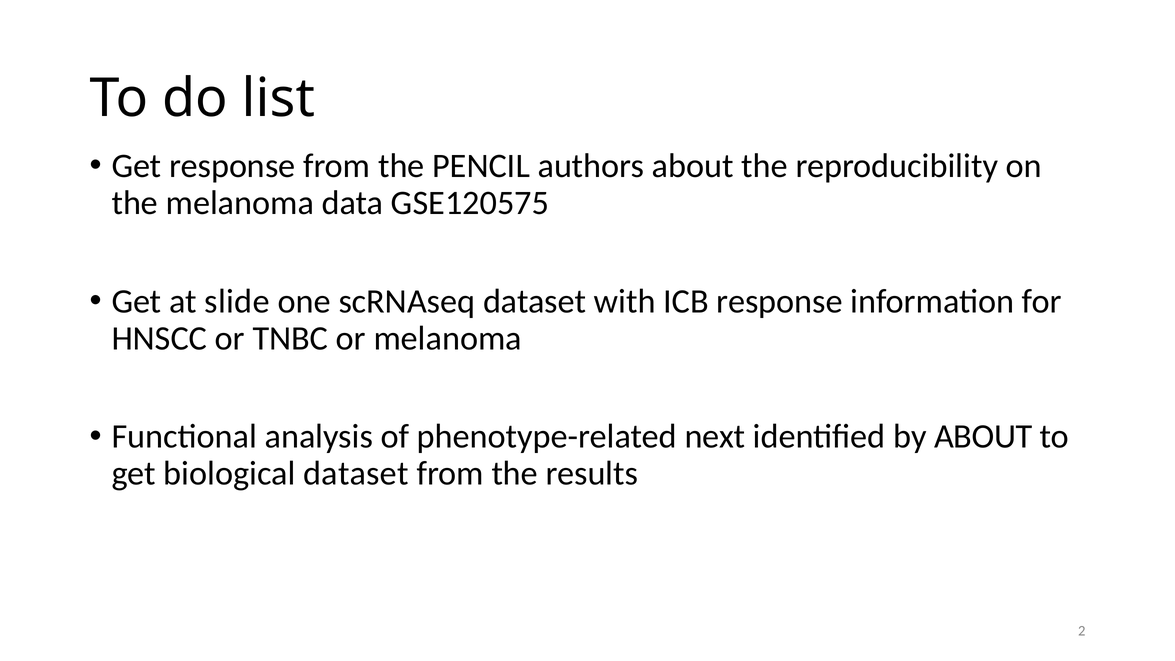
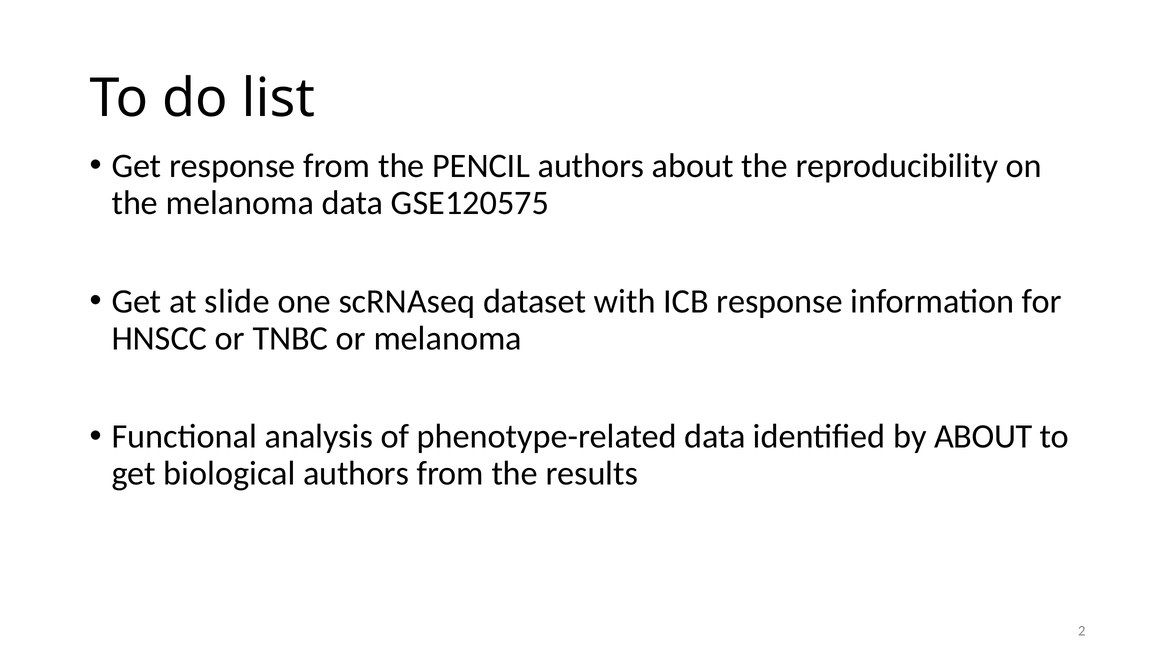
phenotype-related next: next -> data
biological dataset: dataset -> authors
